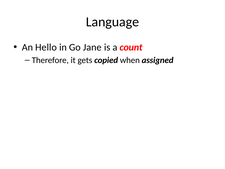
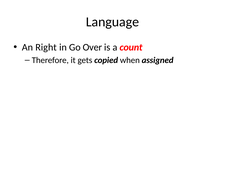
Hello: Hello -> Right
Jane: Jane -> Over
